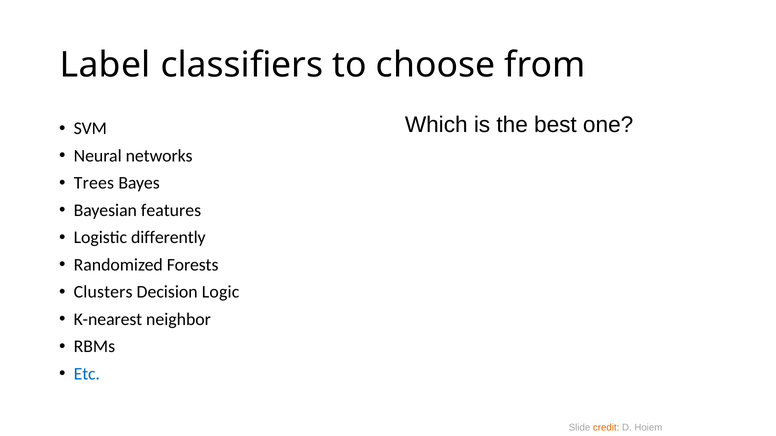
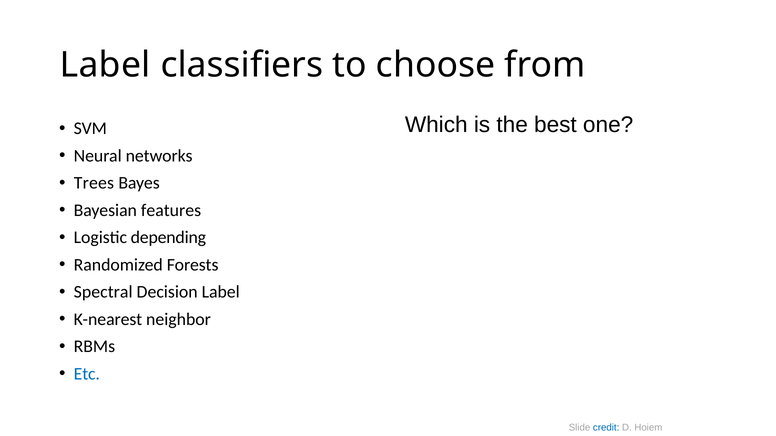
differently: differently -> depending
Clusters: Clusters -> Spectral
Decision Logic: Logic -> Label
credit colour: orange -> blue
